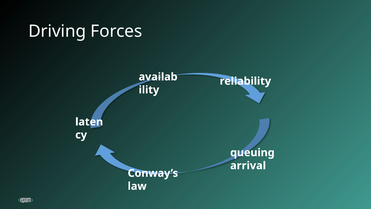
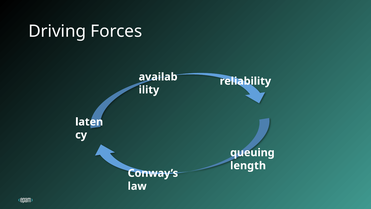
arrival: arrival -> length
